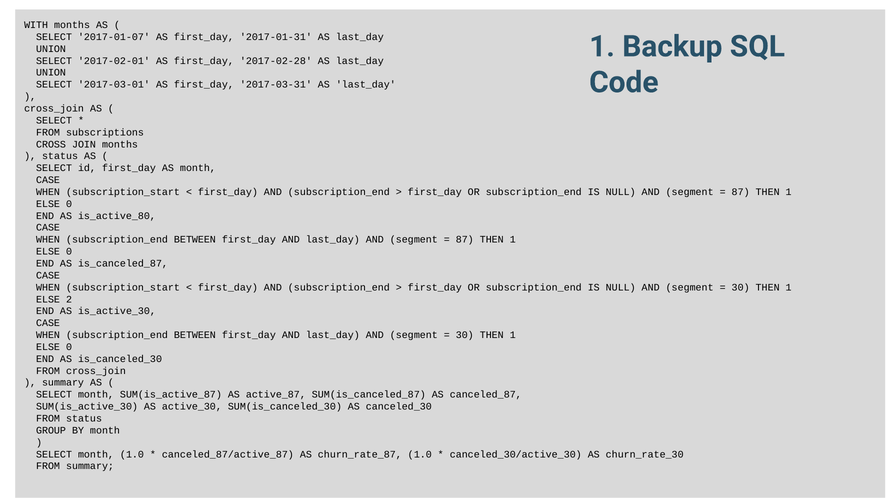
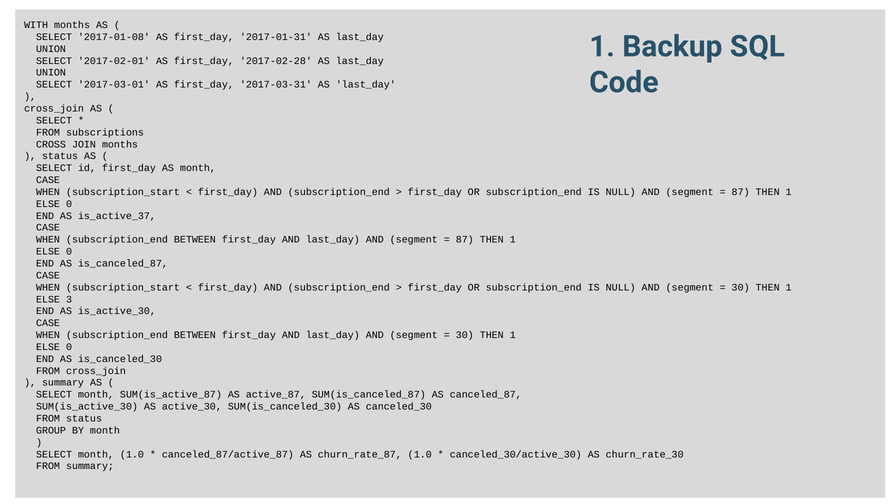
2017-01-07: 2017-01-07 -> 2017-01-08
is_active_80: is_active_80 -> is_active_37
2: 2 -> 3
